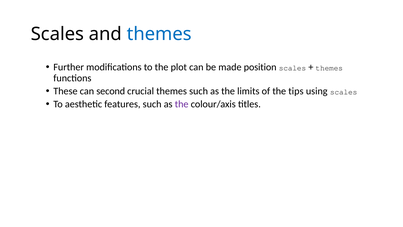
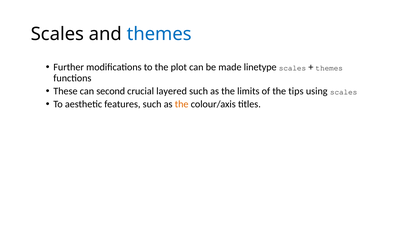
position: position -> linetype
crucial themes: themes -> layered
the at (182, 104) colour: purple -> orange
